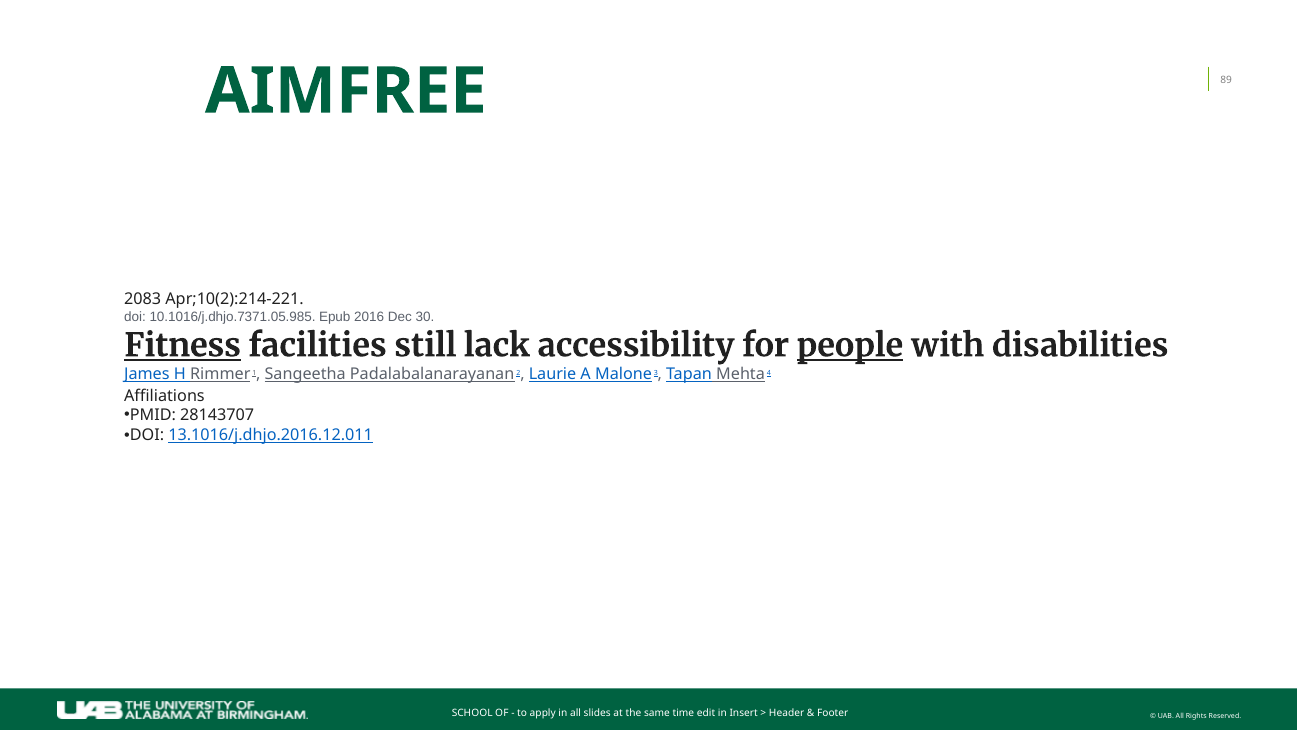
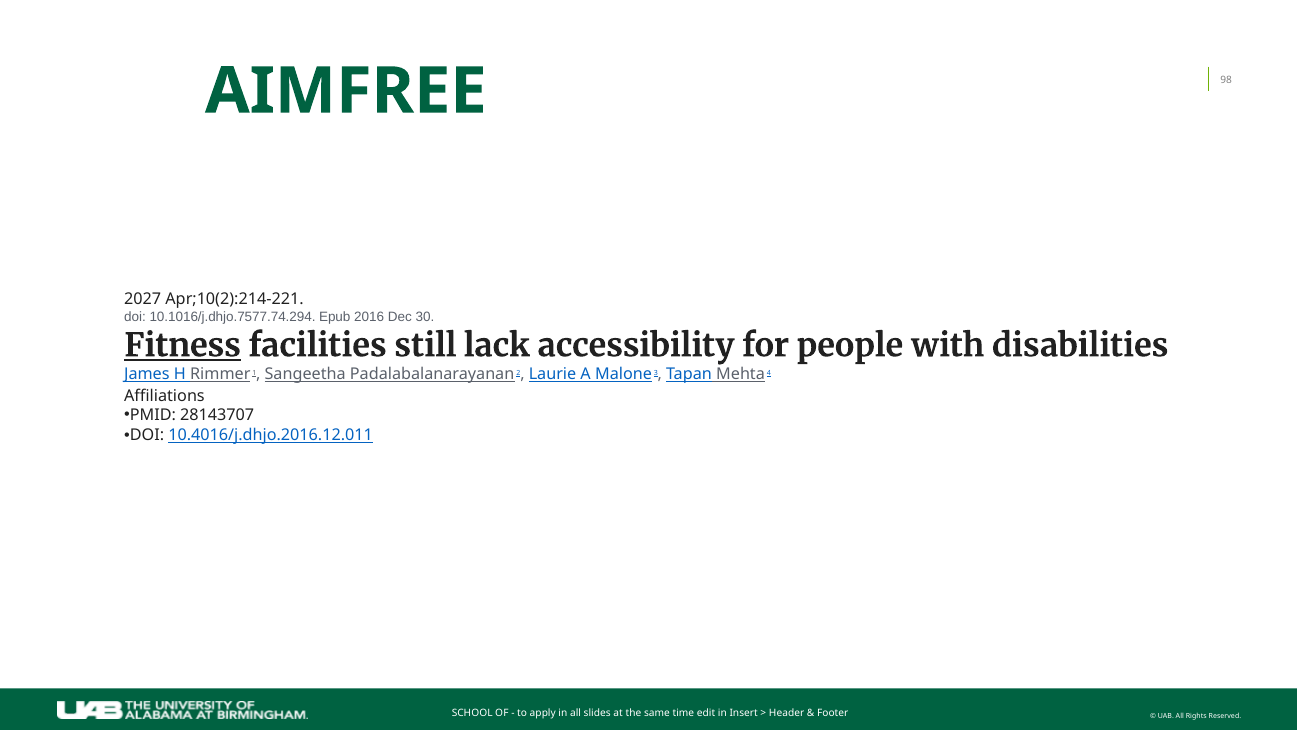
89: 89 -> 98
2083: 2083 -> 2027
10.1016/j.dhjo.7371.05.985: 10.1016/j.dhjo.7371.05.985 -> 10.1016/j.dhjo.7577.74.294
people underline: present -> none
13.1016/j.dhjo.2016.12.011: 13.1016/j.dhjo.2016.12.011 -> 10.4016/j.dhjo.2016.12.011
